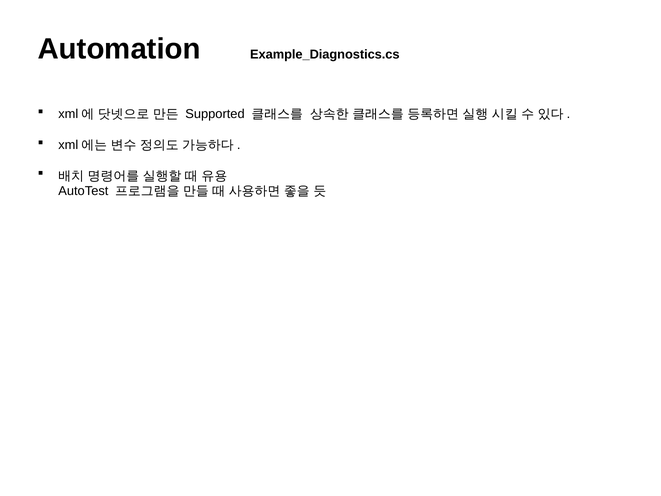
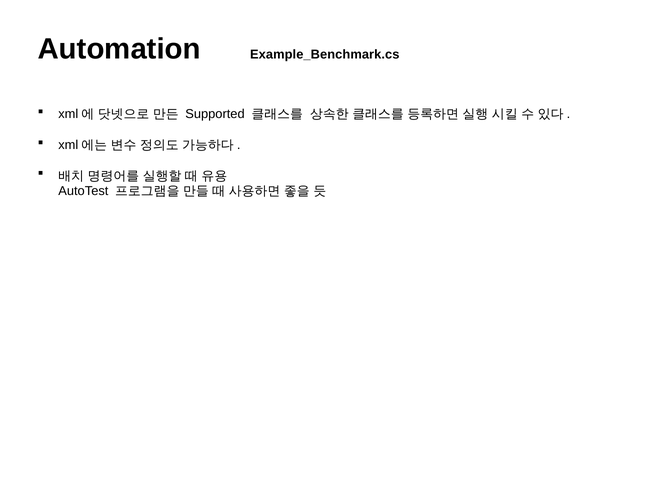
Example_Diagnostics.cs: Example_Diagnostics.cs -> Example_Benchmark.cs
